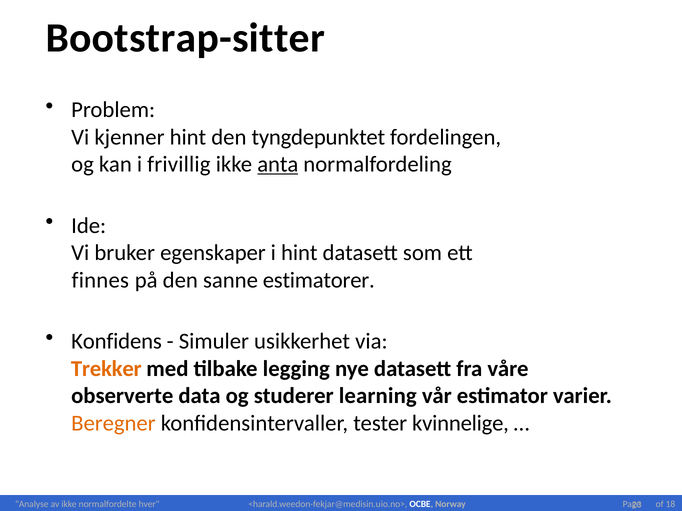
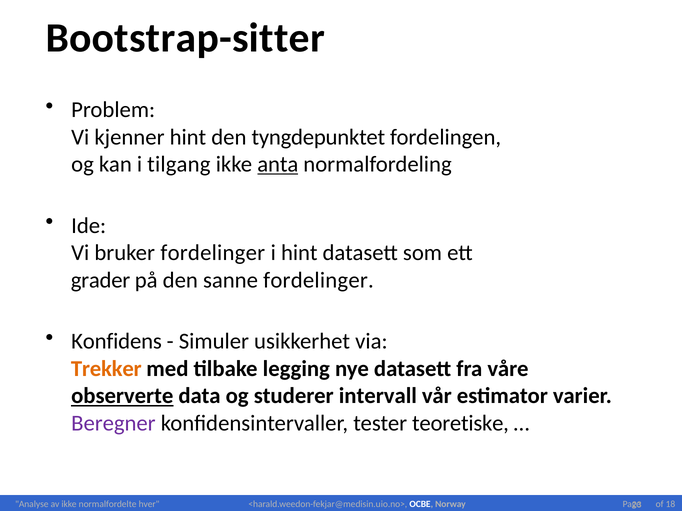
frivillig: frivillig -> tilgang
bruker egenskaper: egenskaper -> fordelinger
finnes: finnes -> grader
sanne estimatorer: estimatorer -> fordelinger
observerte underline: none -> present
learning: learning -> intervall
Beregner colour: orange -> purple
kvinnelige: kvinnelige -> teoretiske
